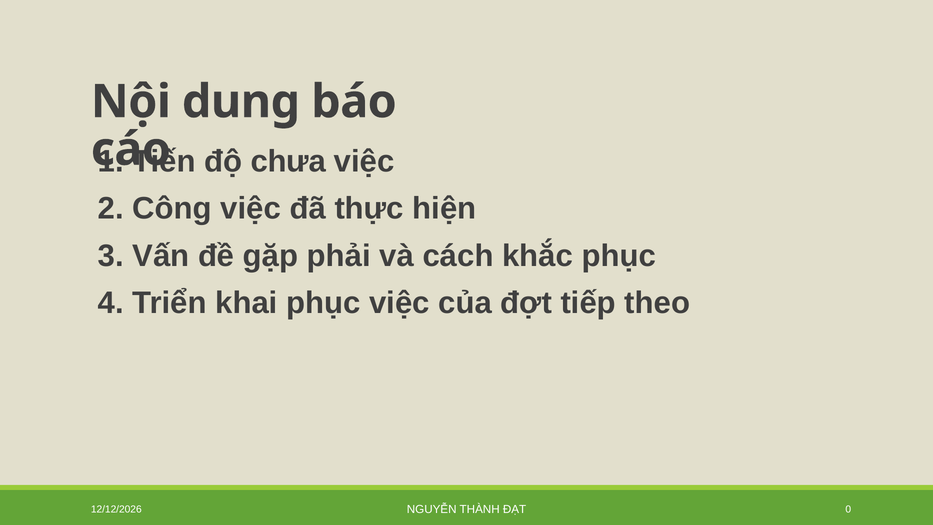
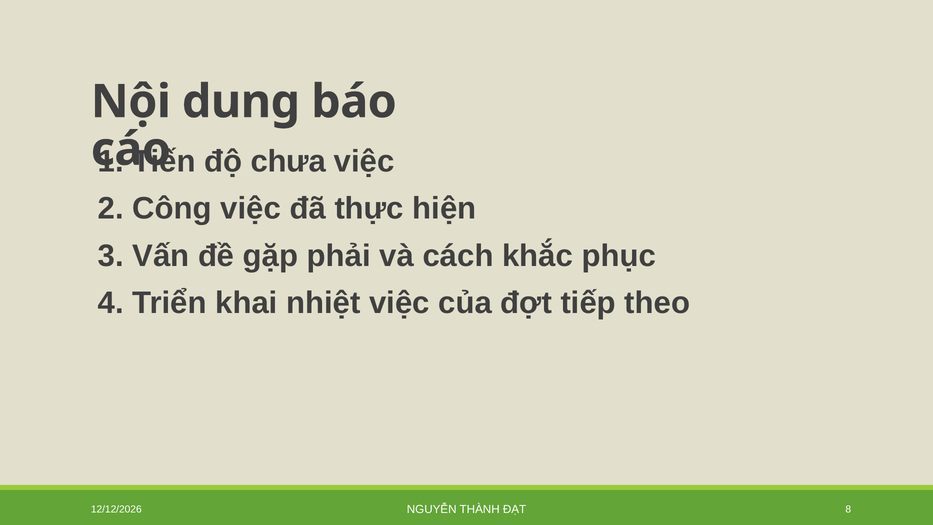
khai phục: phục -> nhiệt
0: 0 -> 8
